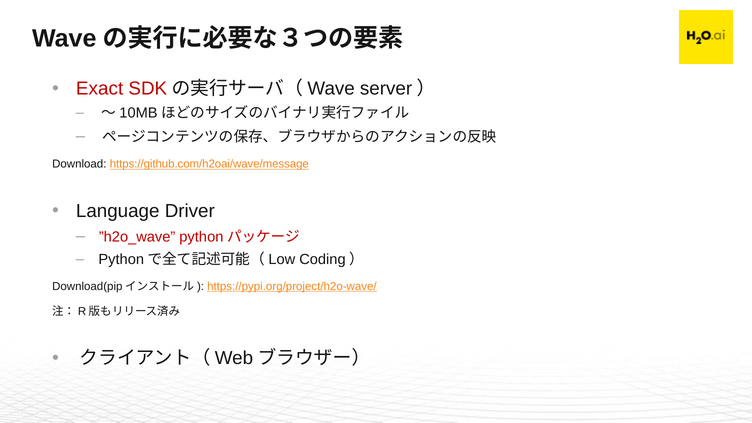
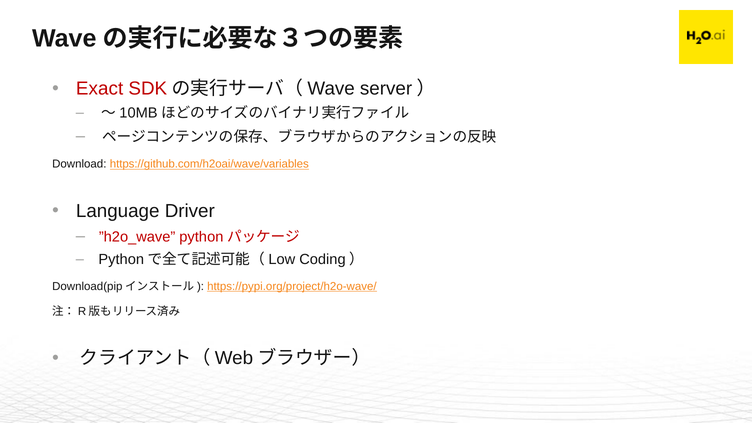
https://github.com/h2oai/wave/message: https://github.com/h2oai/wave/message -> https://github.com/h2oai/wave/variables
